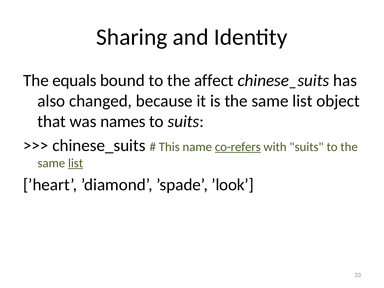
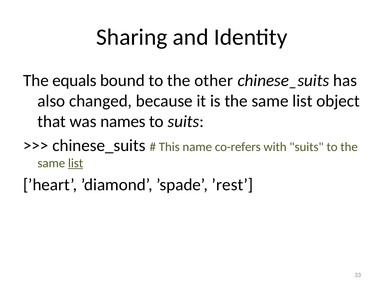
affect: affect -> other
co-refers underline: present -> none
’look: ’look -> ’rest
